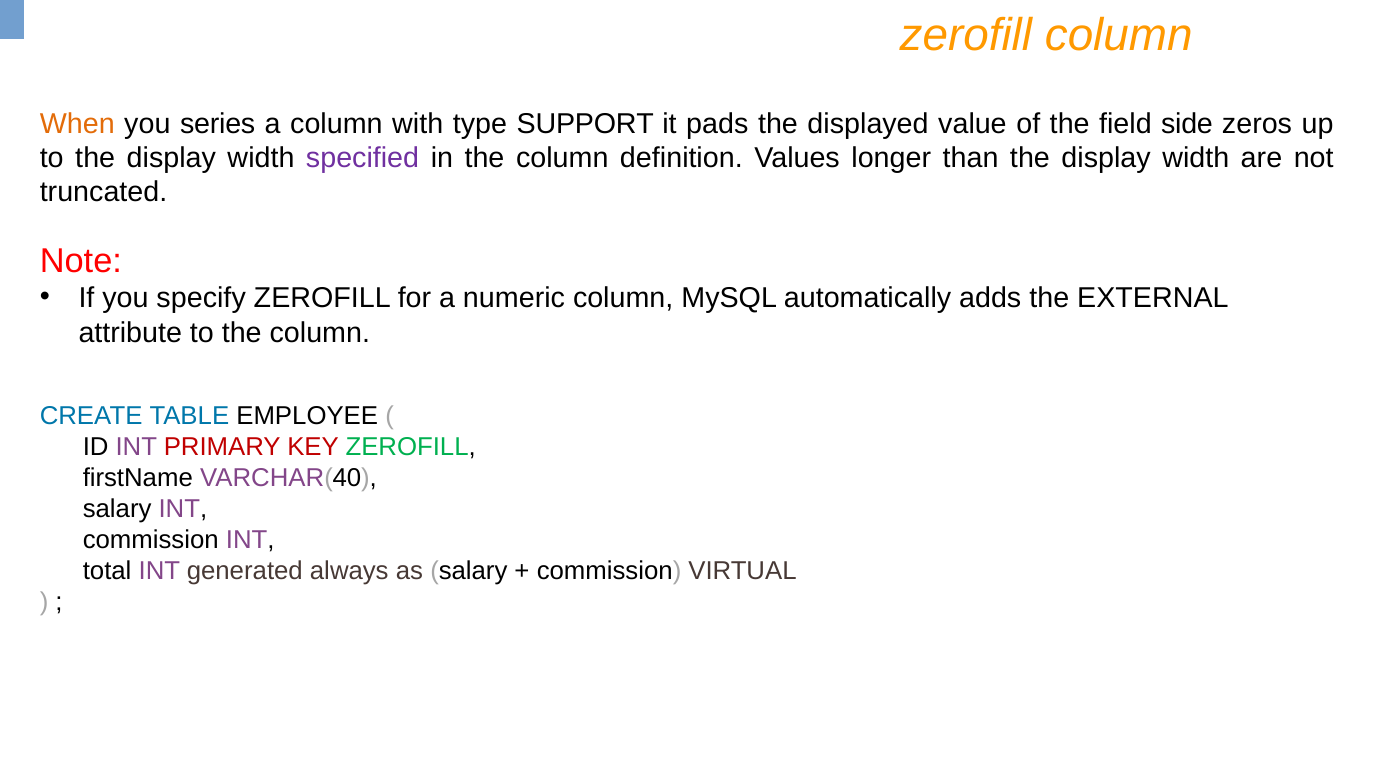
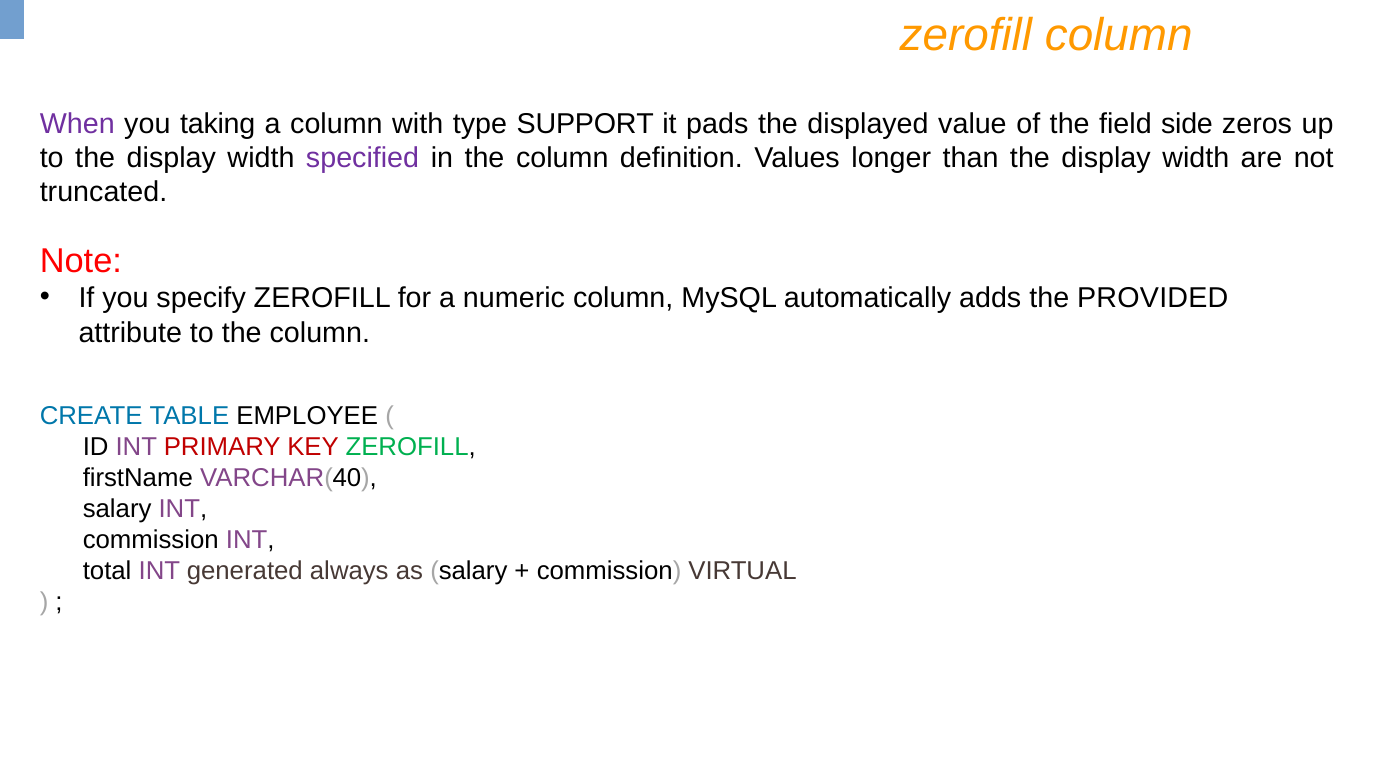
When colour: orange -> purple
series: series -> taking
EXTERNAL: EXTERNAL -> PROVIDED
